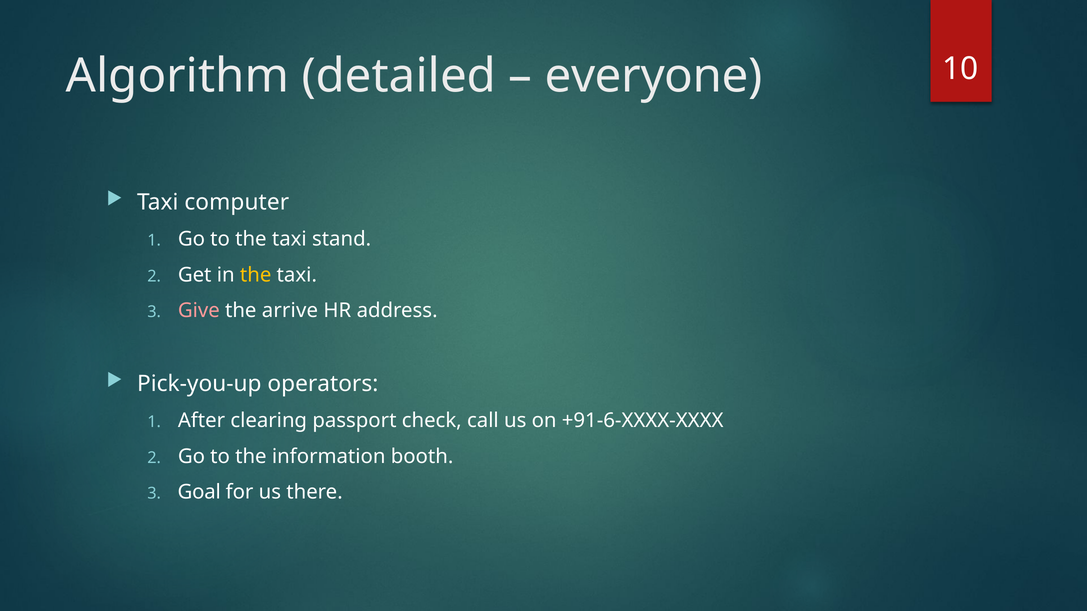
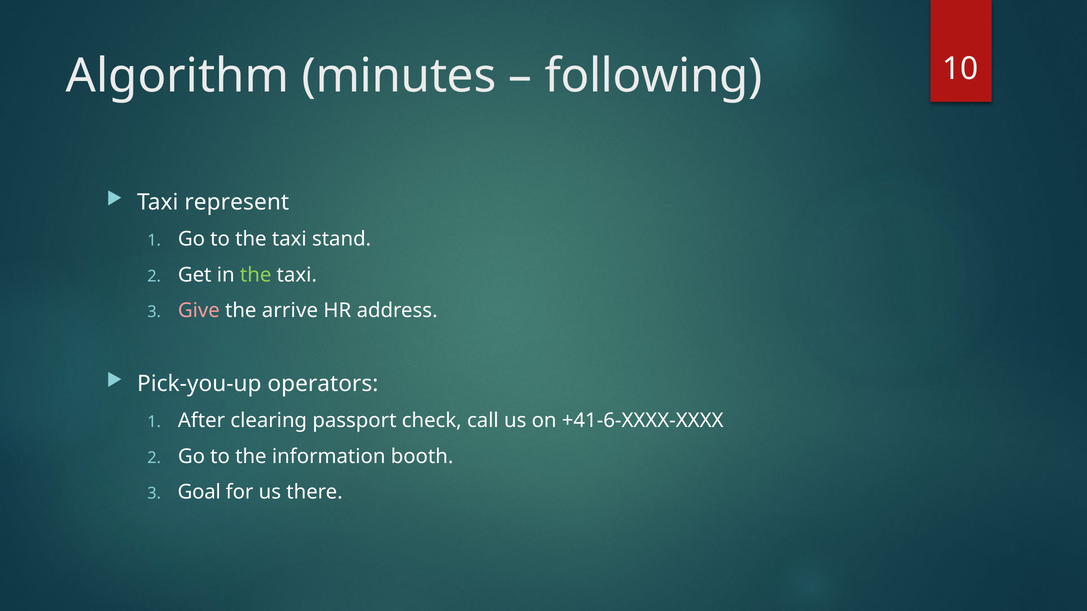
detailed: detailed -> minutes
everyone: everyone -> following
computer: computer -> represent
the at (256, 275) colour: yellow -> light green
+91-6-XXXX-XXXX: +91-6-XXXX-XXXX -> +41-6-XXXX-XXXX
